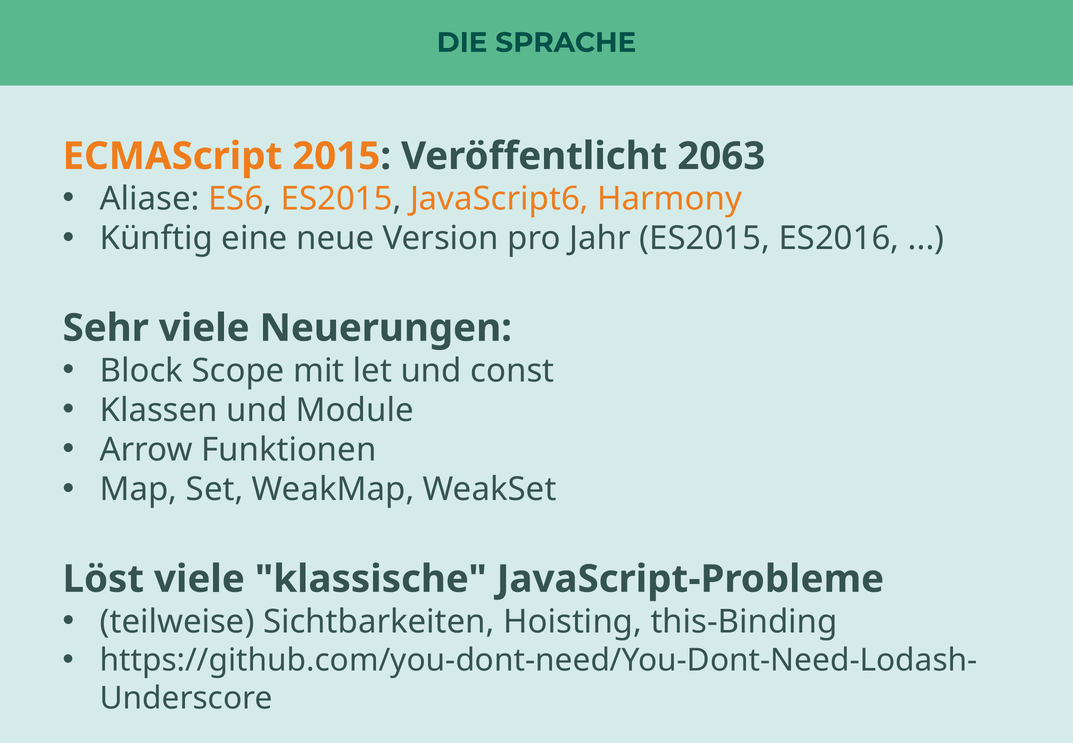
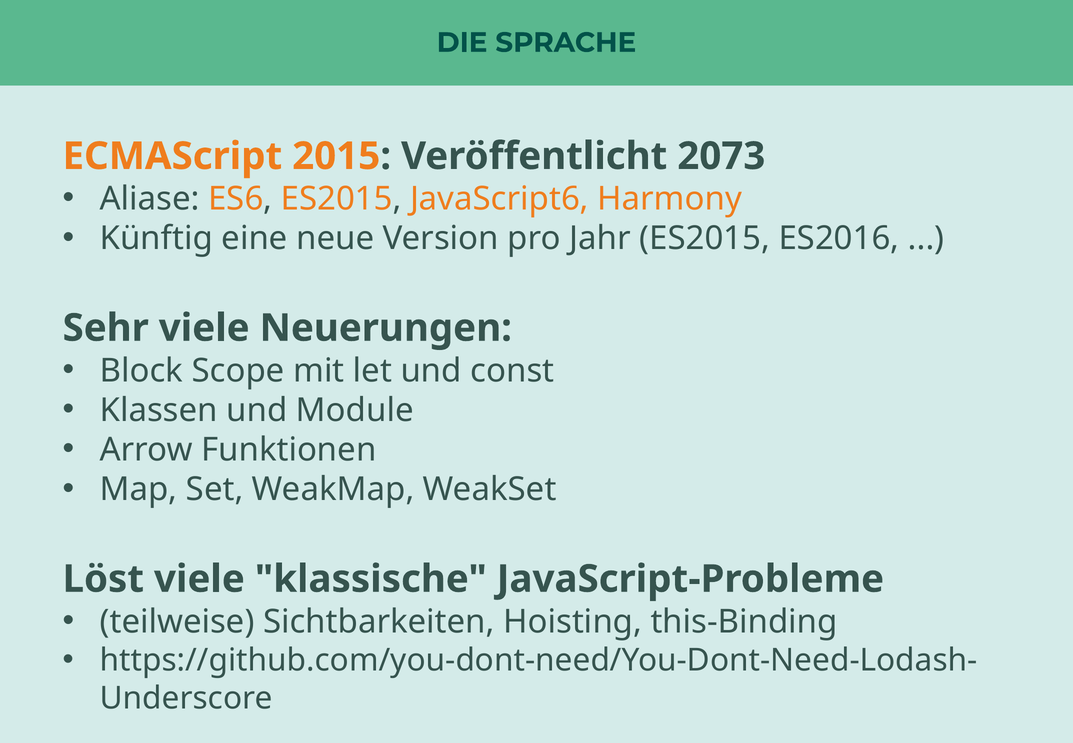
2063: 2063 -> 2073
